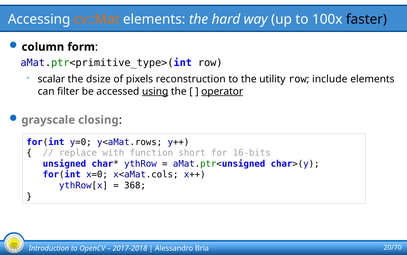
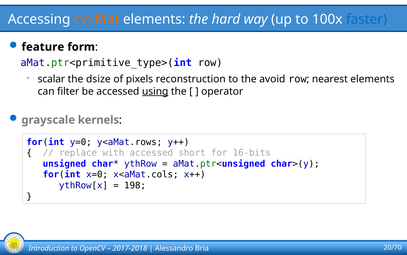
faster colour: black -> blue
column: column -> feature
utility: utility -> avoid
include: include -> nearest
operator underline: present -> none
closing: closing -> kernels
with function: function -> accessed
368: 368 -> 198
